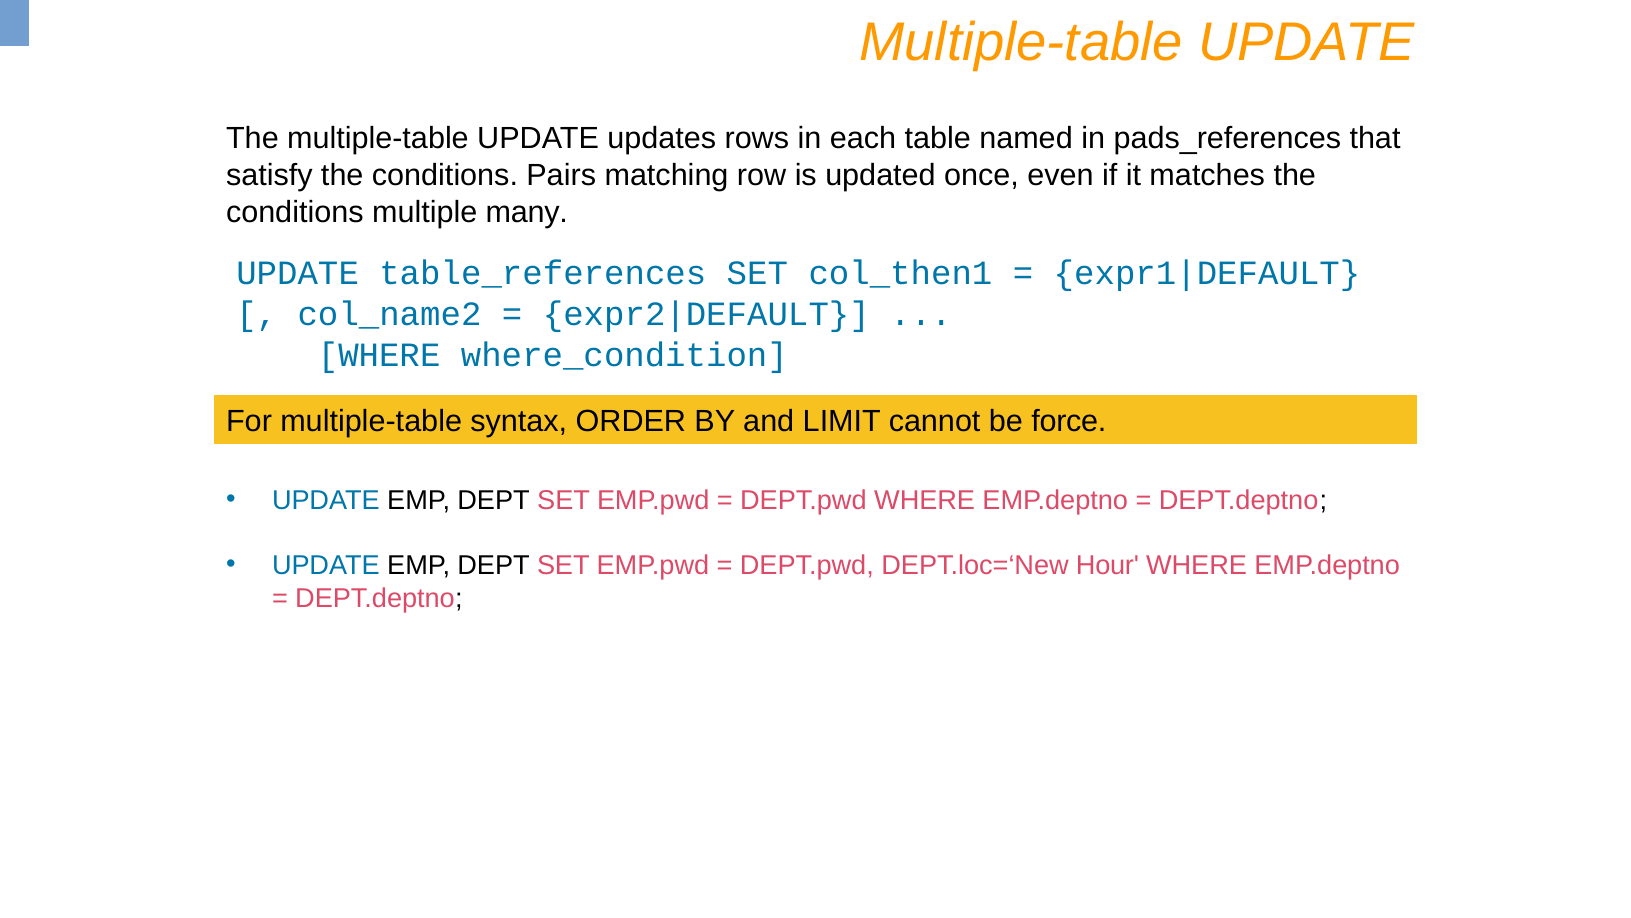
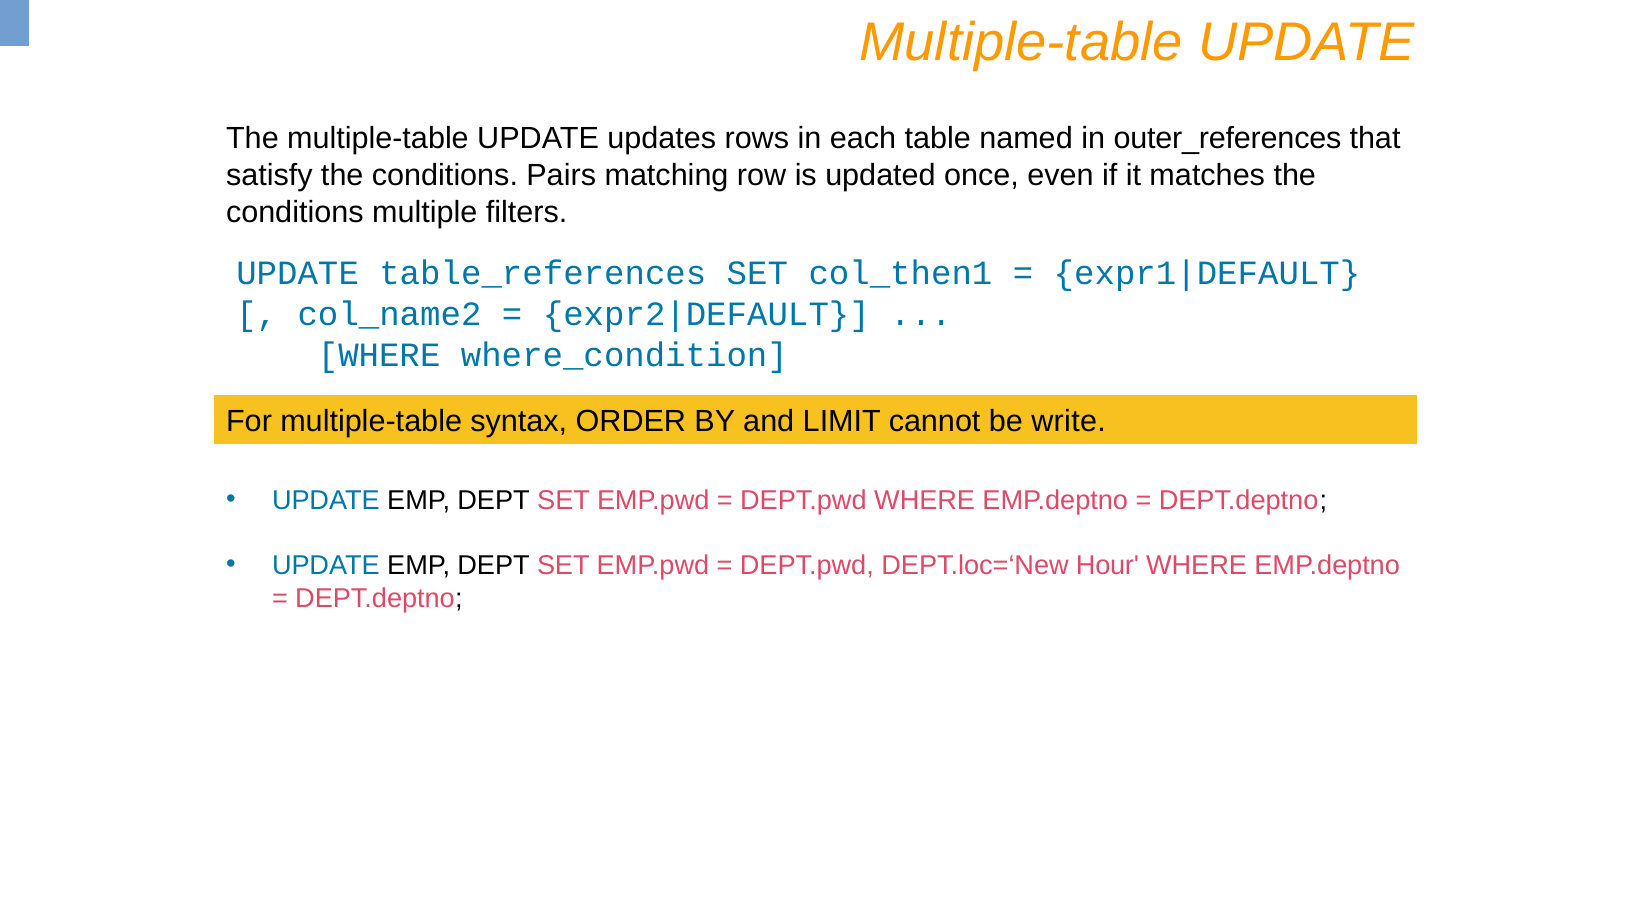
pads_references: pads_references -> outer_references
many: many -> filters
force: force -> write
